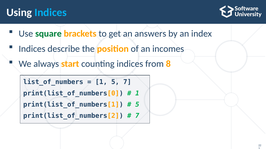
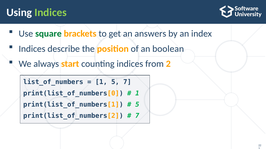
Indices at (51, 13) colour: light blue -> light green
incomes: incomes -> boolean
8: 8 -> 2
